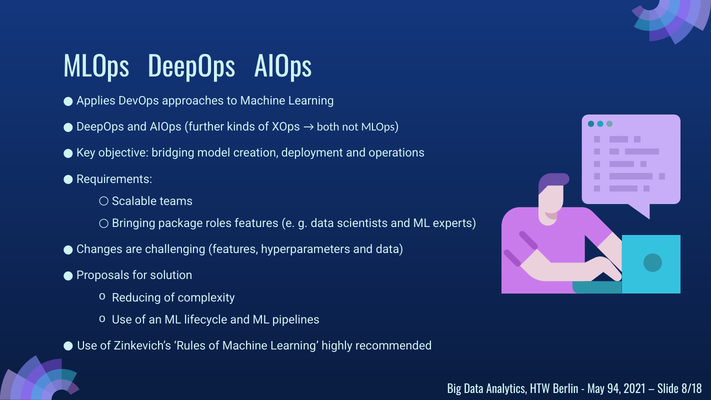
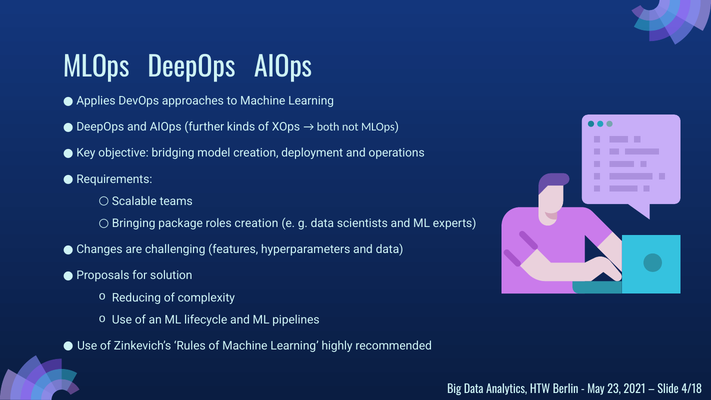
roles features: features -> creation
94: 94 -> 23
8/18: 8/18 -> 4/18
